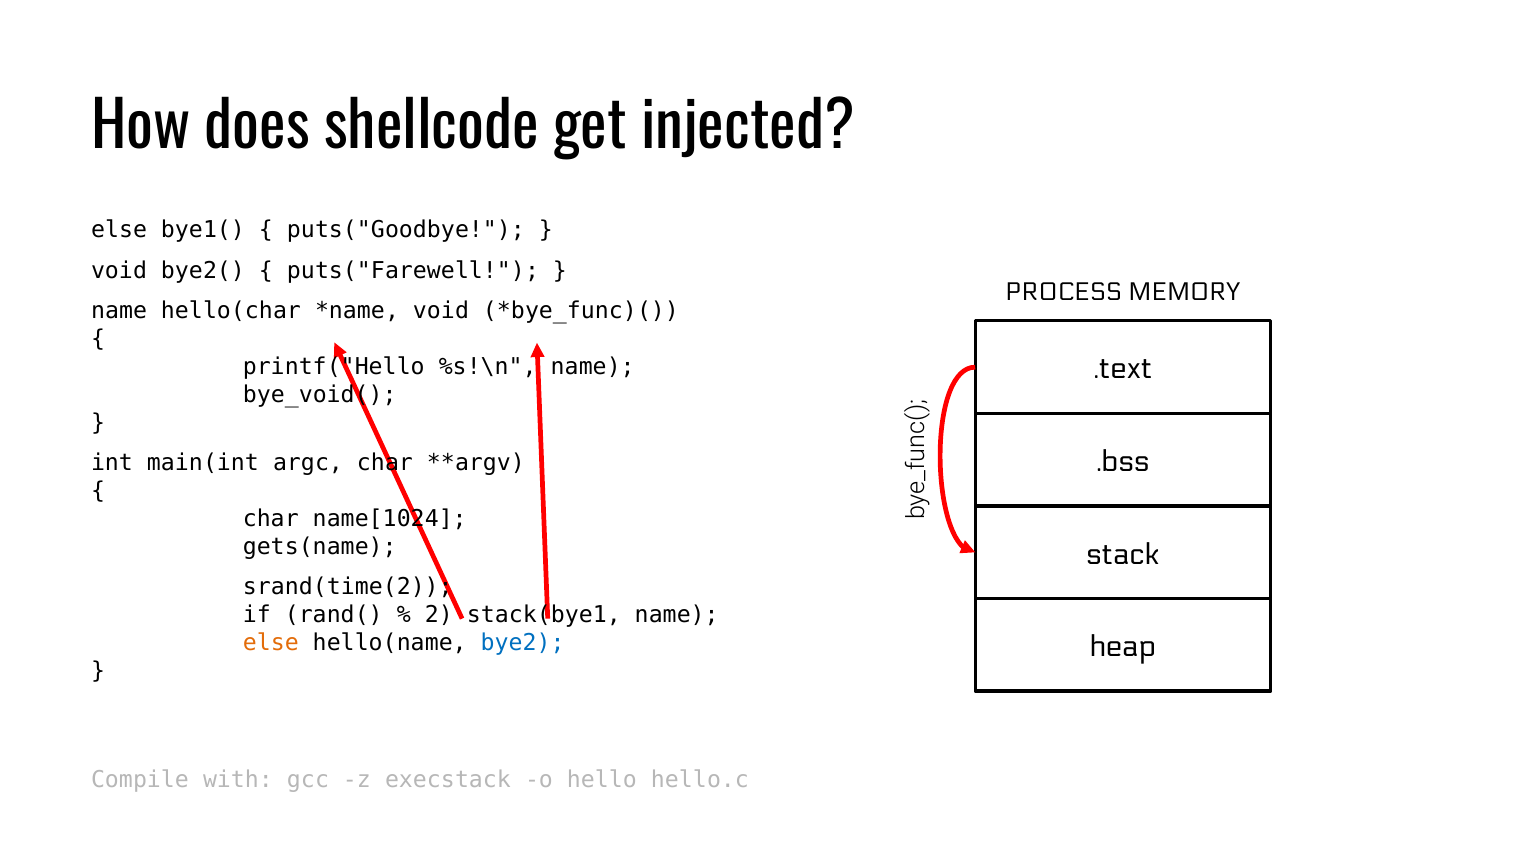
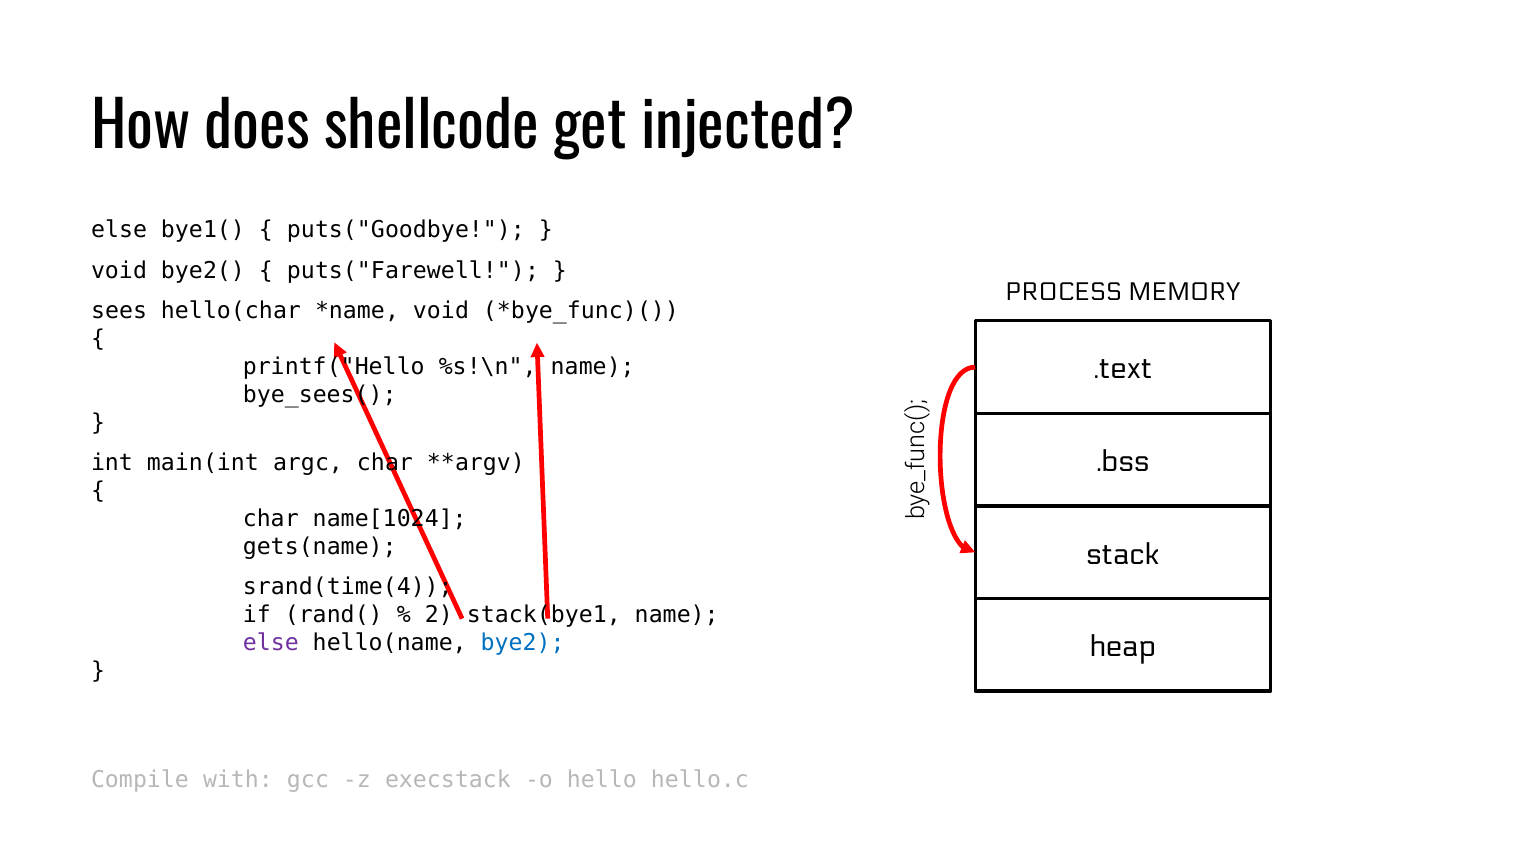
name at (119, 311): name -> sees
bye_void(: bye_void( -> bye_sees(
srand(time(2: srand(time(2 -> srand(time(4
else at (271, 643) colour: orange -> purple
